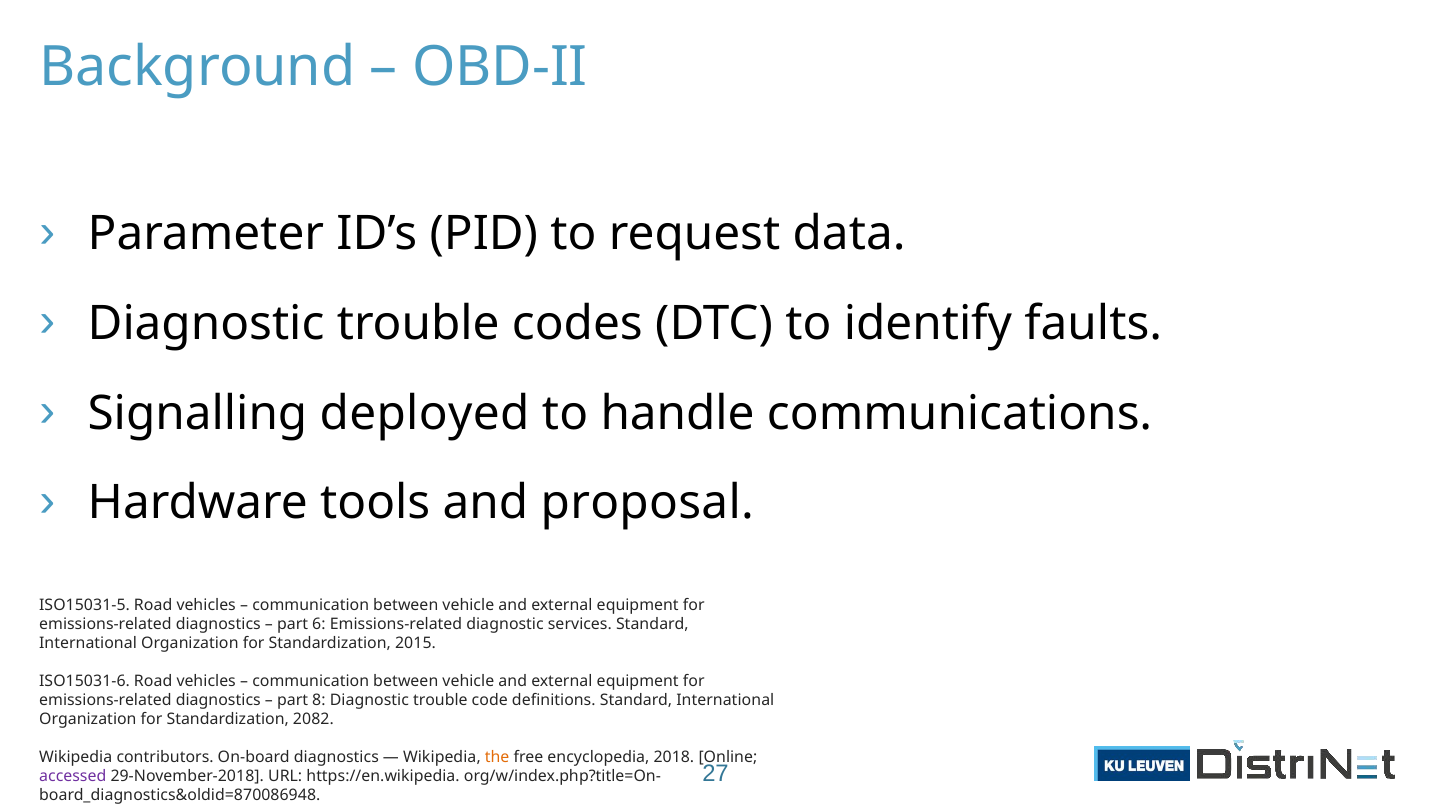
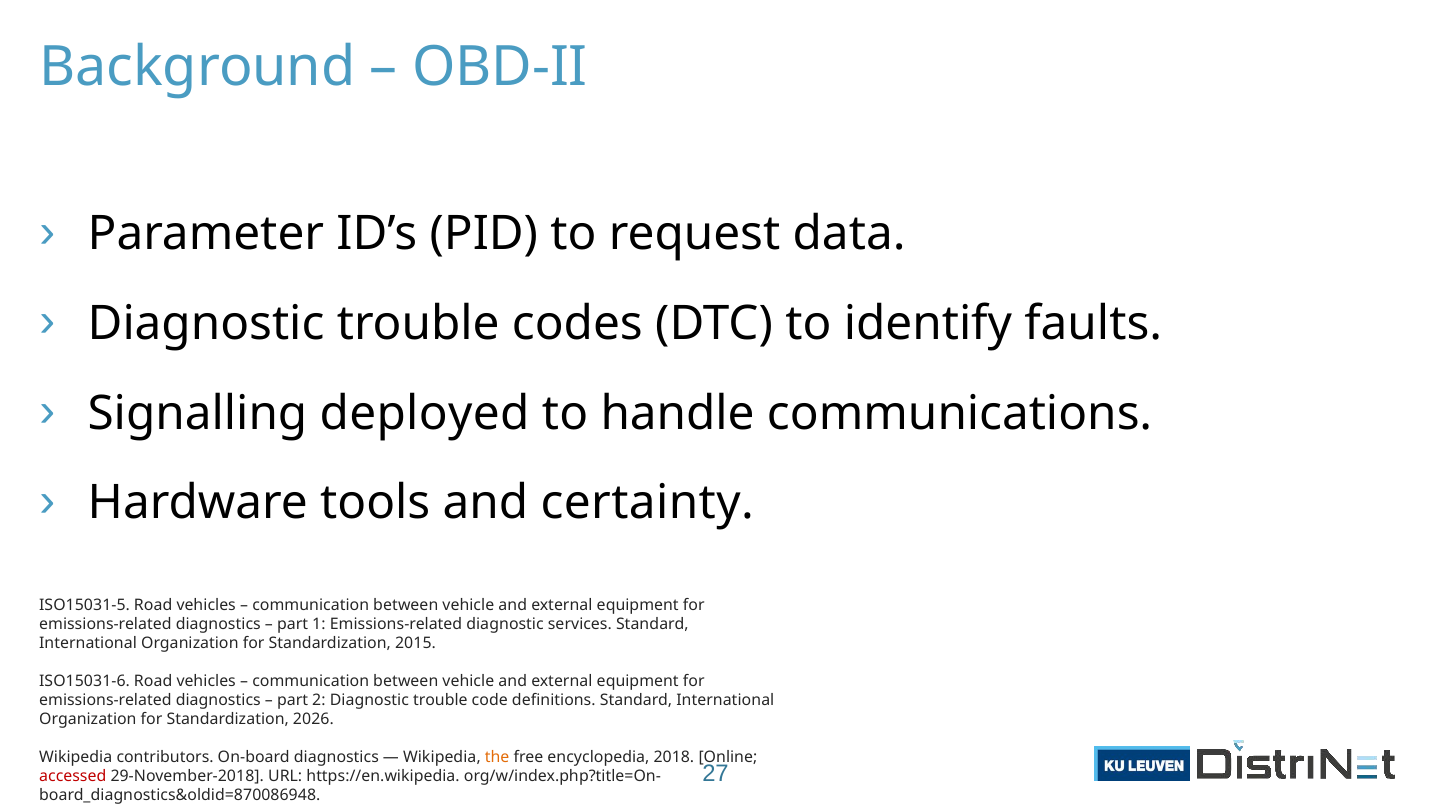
proposal: proposal -> certainty
6: 6 -> 1
8: 8 -> 2
2082: 2082 -> 2026
accessed colour: purple -> red
